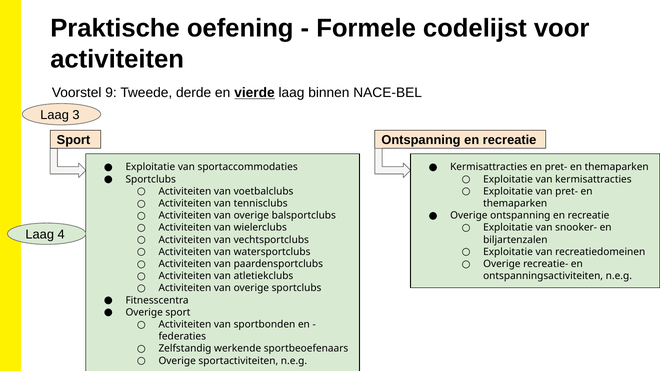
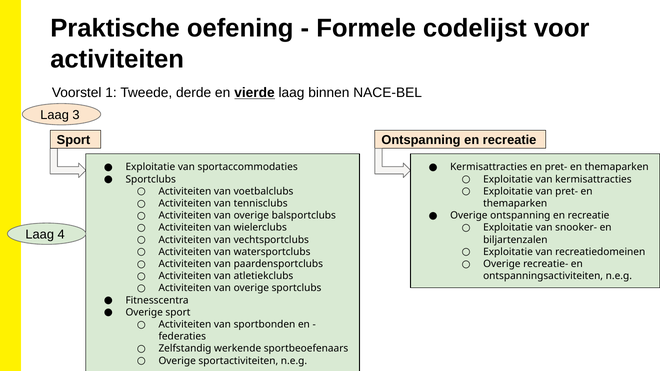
9: 9 -> 1
